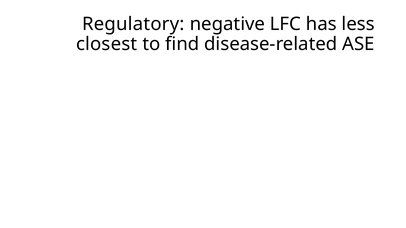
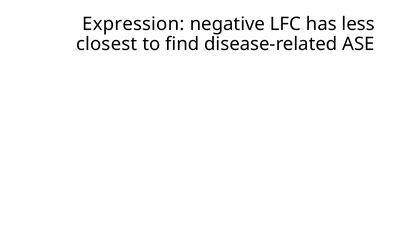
Regulatory: Regulatory -> Expression
